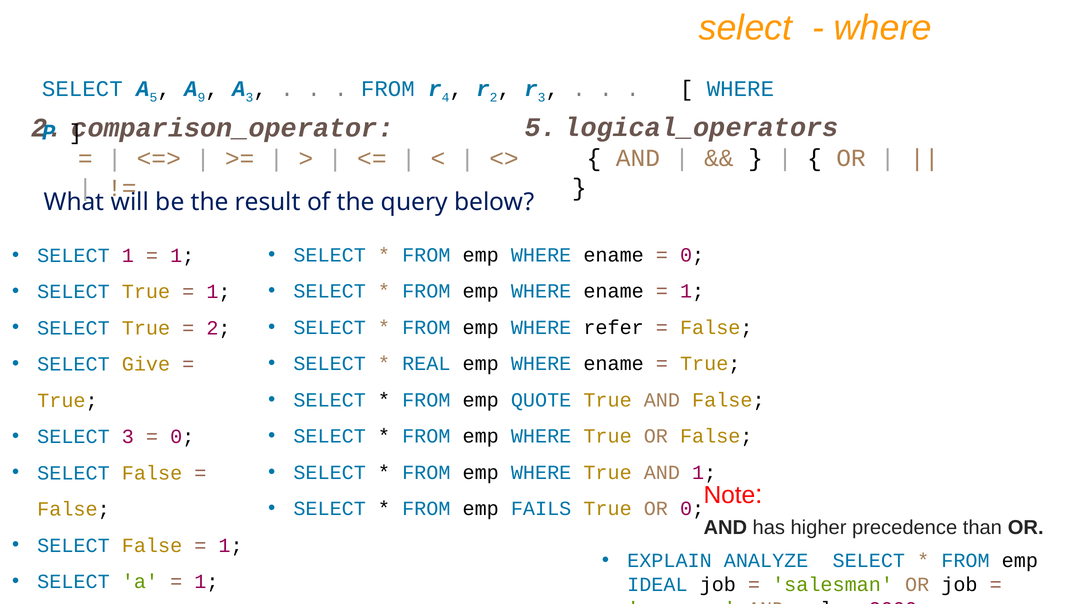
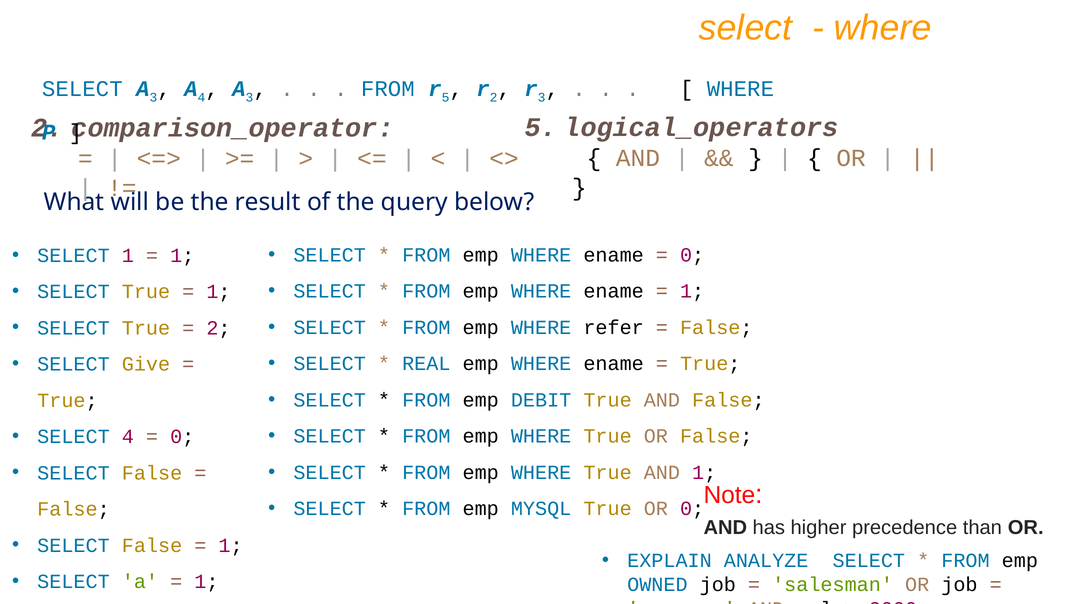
SELECT A 5: 5 -> 3
A 9: 9 -> 4
4 at (446, 97): 4 -> 5
QUOTE: QUOTE -> DEBIT
SELECT 3: 3 -> 4
FAILS: FAILS -> MYSQL
IDEAL: IDEAL -> OWNED
